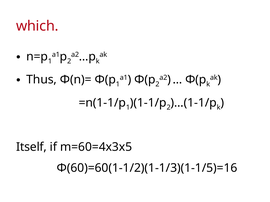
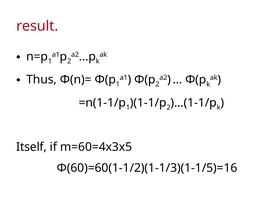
which: which -> result
